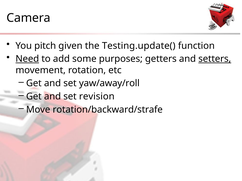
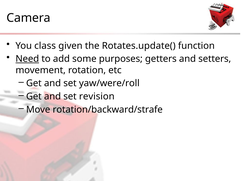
pitch: pitch -> class
Testing.update(: Testing.update( -> Rotates.update(
setters underline: present -> none
yaw/away/roll: yaw/away/roll -> yaw/were/roll
